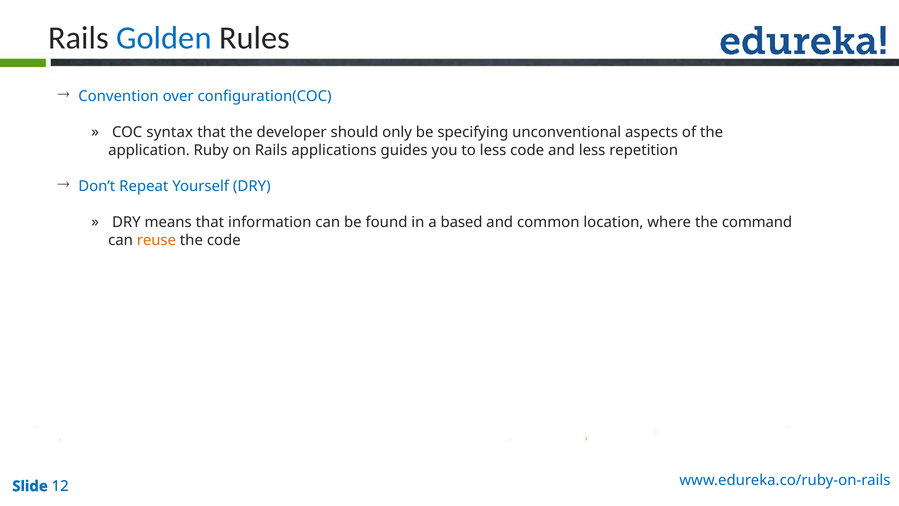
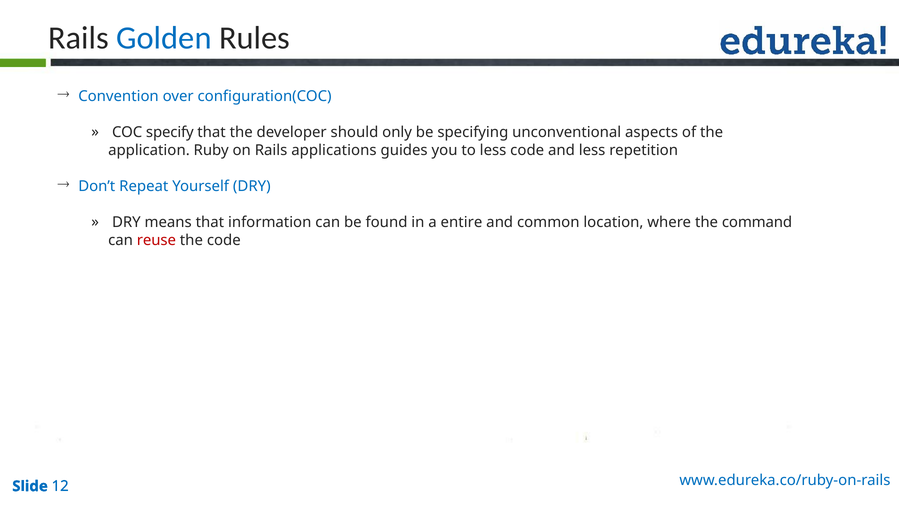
syntax: syntax -> specify
based: based -> entire
reuse colour: orange -> red
